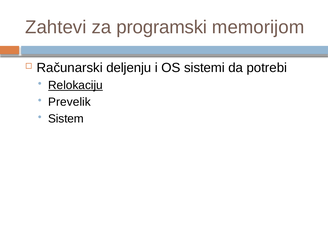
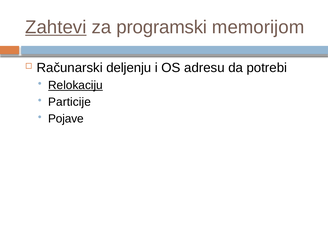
Zahtevi underline: none -> present
sistemi: sistemi -> adresu
Prevelik: Prevelik -> Particije
Sistem: Sistem -> Pojave
